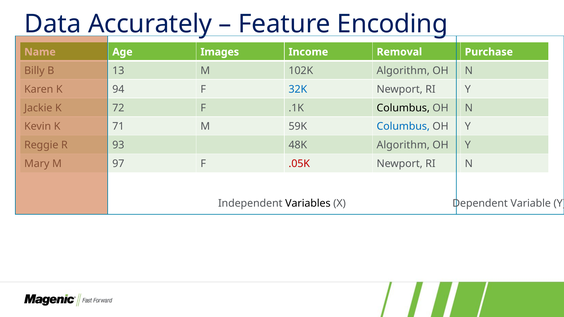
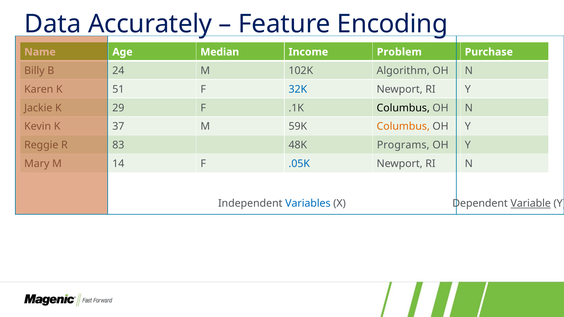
Images: Images -> Median
Removal: Removal -> Problem
13: 13 -> 24
94: 94 -> 51
72: 72 -> 29
71: 71 -> 37
Columbus at (403, 127) colour: blue -> orange
93: 93 -> 83
48K Algorithm: Algorithm -> Programs
97: 97 -> 14
.05K colour: red -> blue
Variables colour: black -> blue
Variable underline: none -> present
